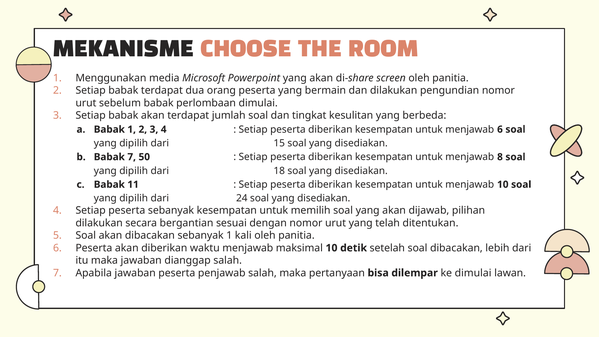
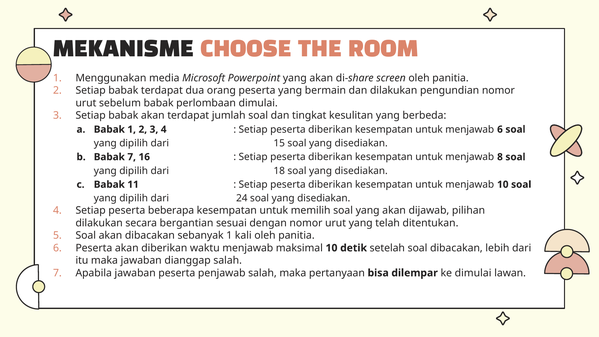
50: 50 -> 16
peserta sebanyak: sebanyak -> beberapa
